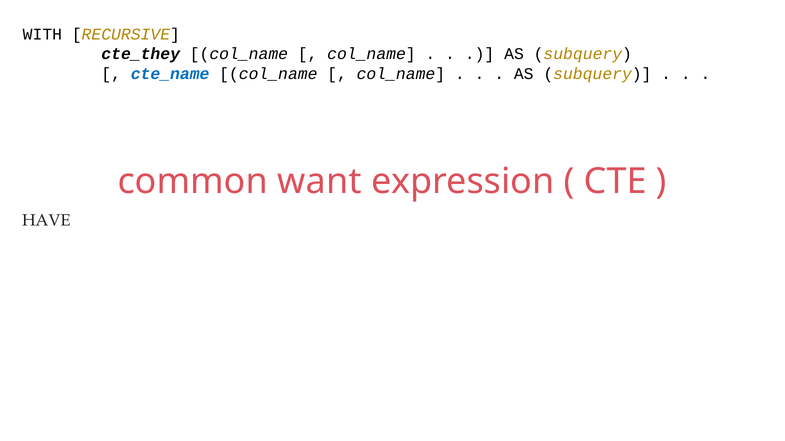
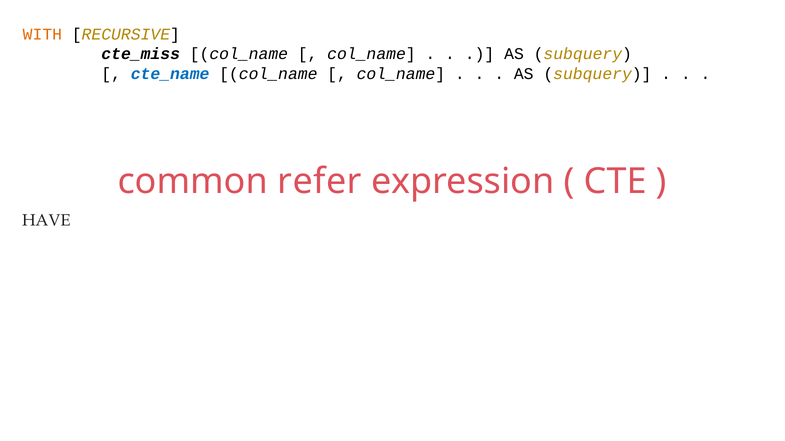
WITH colour: black -> orange
cte_they: cte_they -> cte_miss
want: want -> refer
